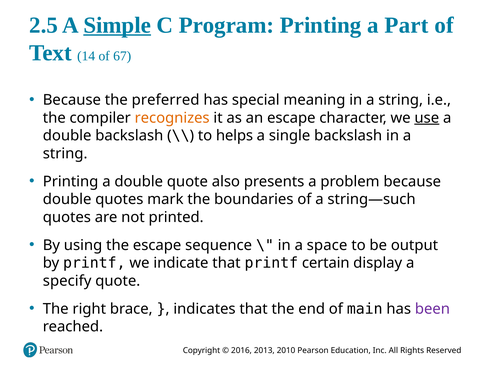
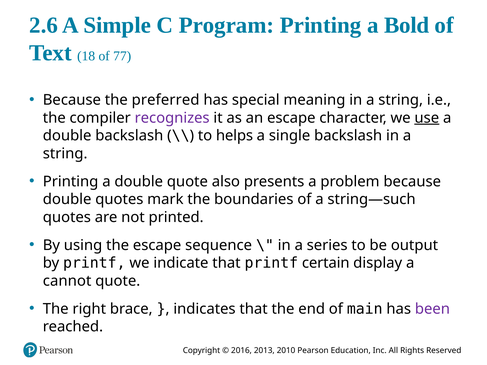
2.5: 2.5 -> 2.6
Simple underline: present -> none
Part: Part -> Bold
14: 14 -> 18
67: 67 -> 77
recognizes colour: orange -> purple
space: space -> series
specify: specify -> cannot
